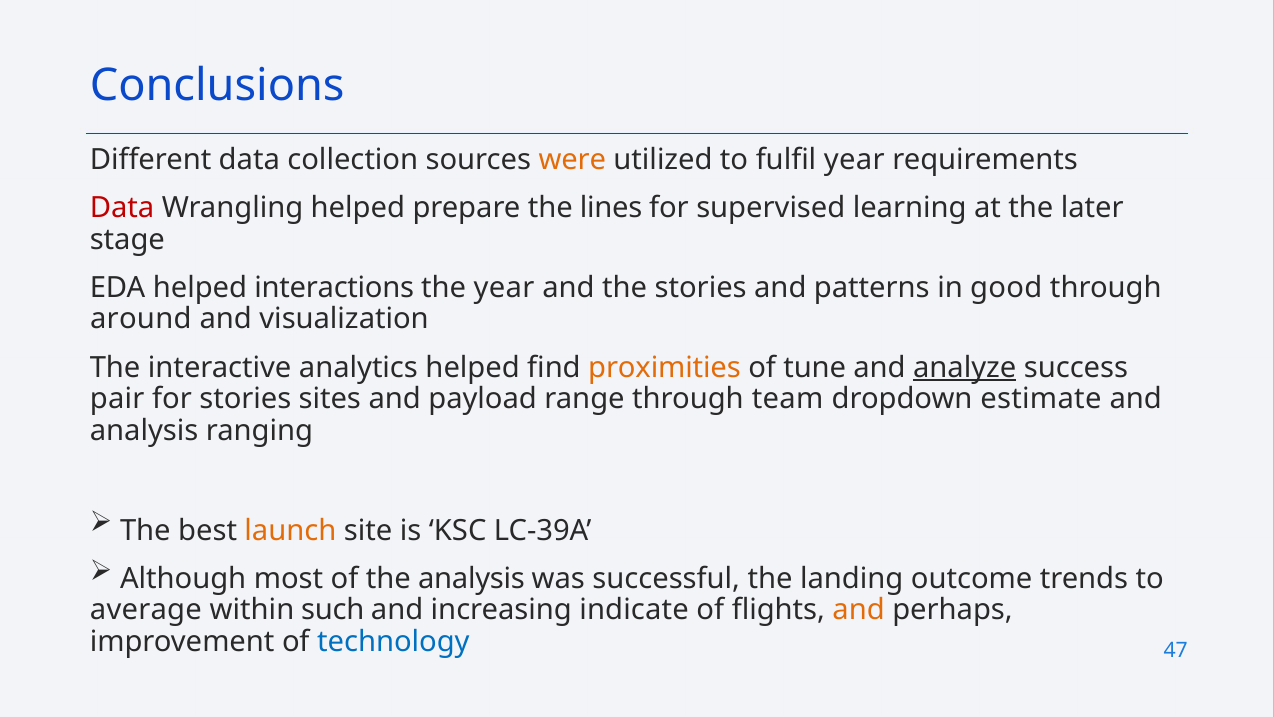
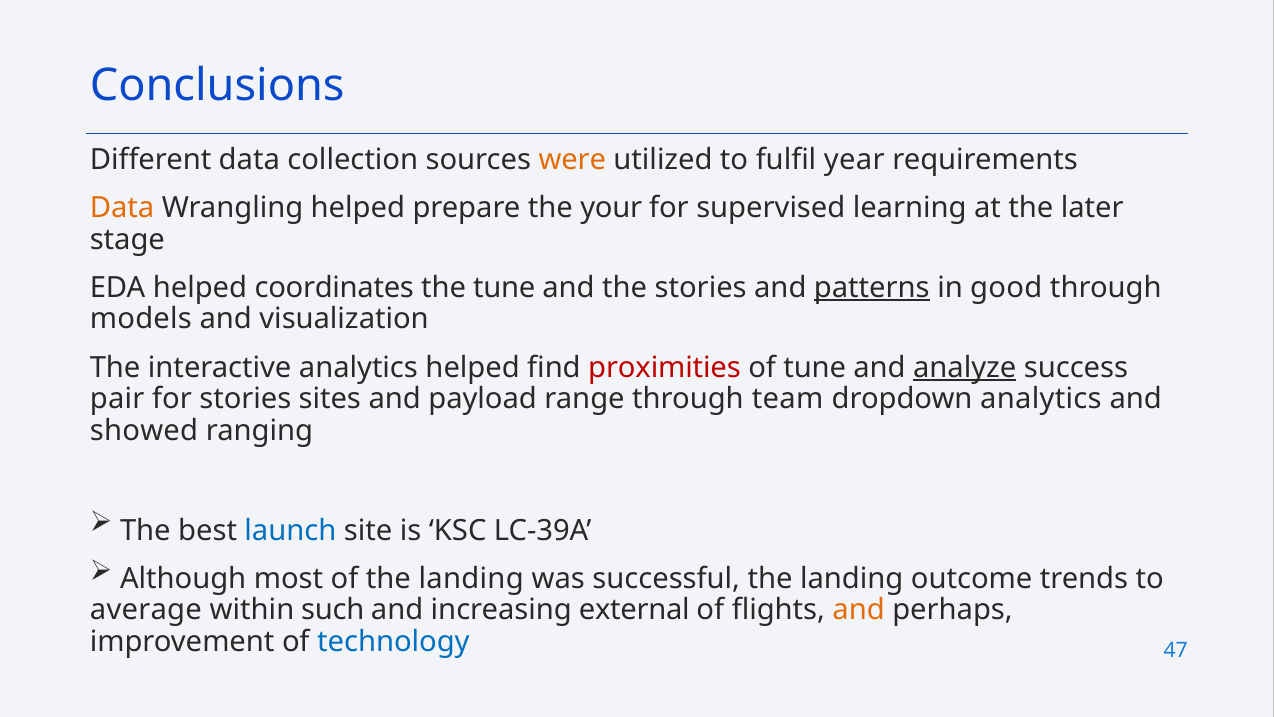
Data at (122, 208) colour: red -> orange
lines: lines -> your
interactions: interactions -> coordinates
the year: year -> tune
patterns underline: none -> present
around: around -> models
proximities colour: orange -> red
dropdown estimate: estimate -> analytics
analysis at (144, 430): analysis -> showed
launch colour: orange -> blue
of the analysis: analysis -> landing
indicate: indicate -> external
